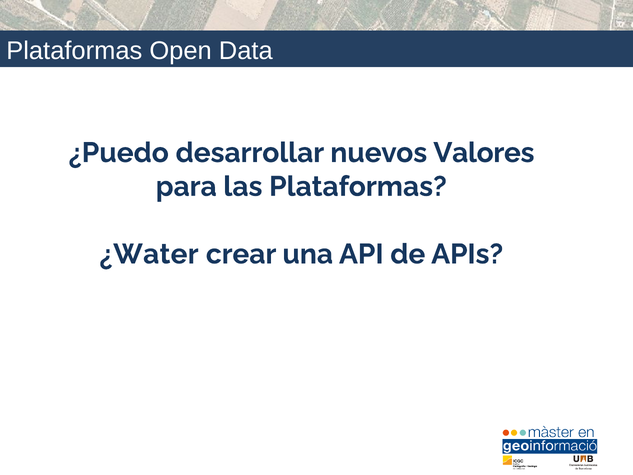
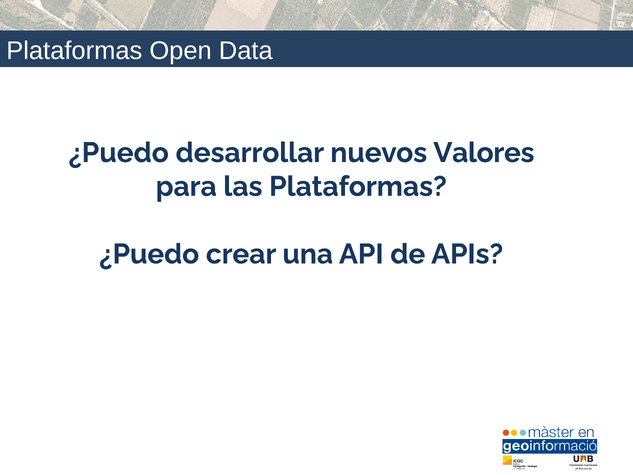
¿Water at (149, 254): ¿Water -> ¿Puedo
